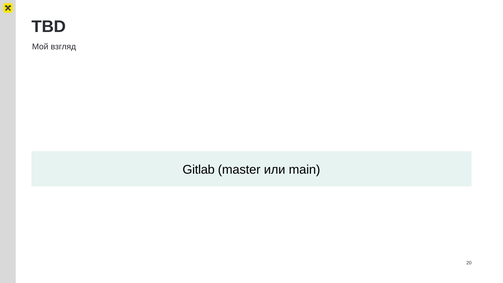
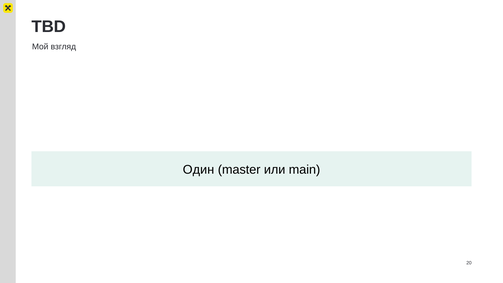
Gitlab: Gitlab -> Один
